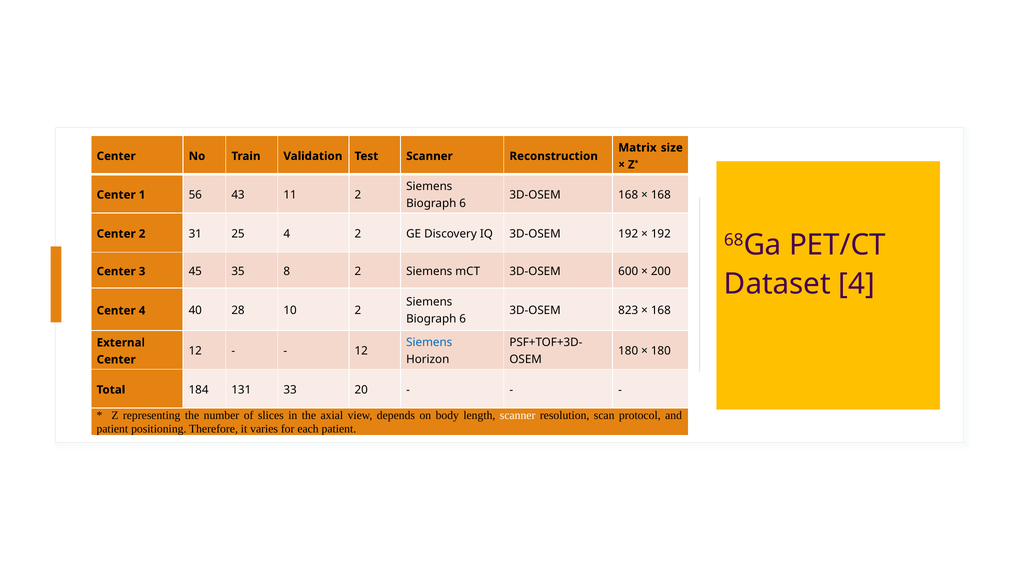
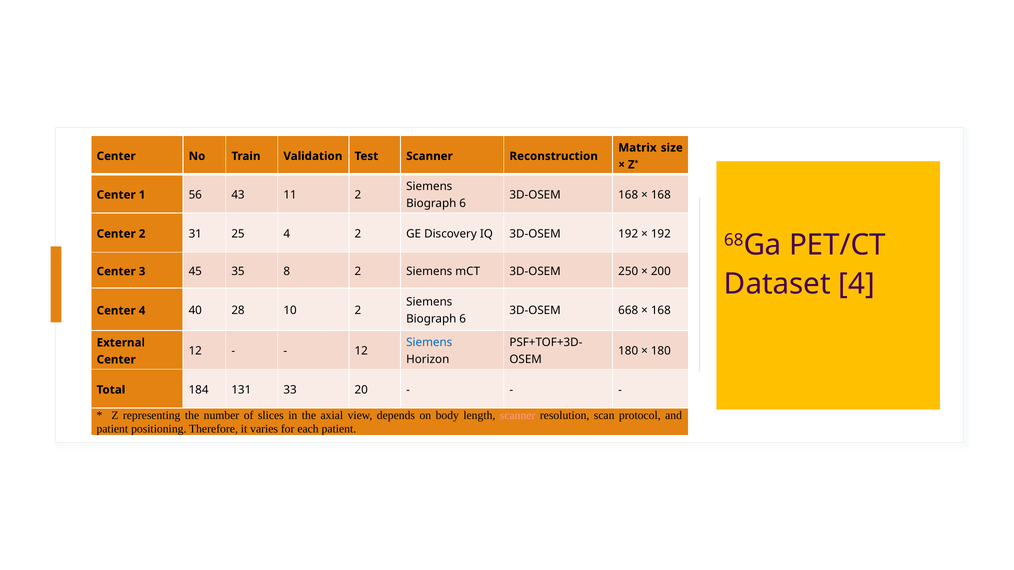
600: 600 -> 250
823: 823 -> 668
scanner at (518, 416) colour: white -> pink
